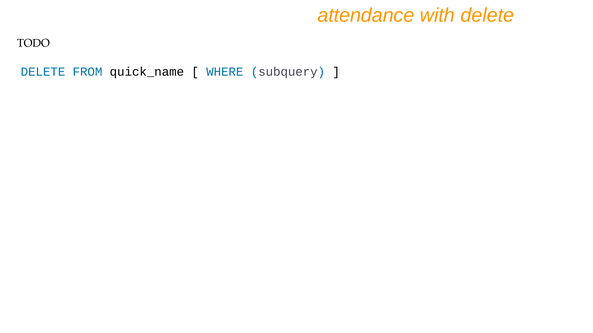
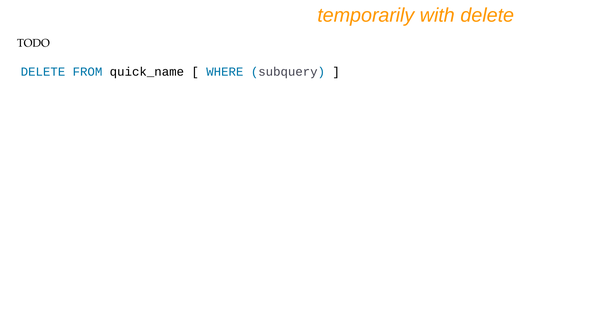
attendance: attendance -> temporarily
